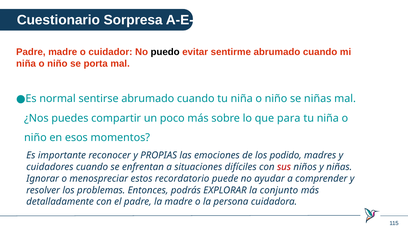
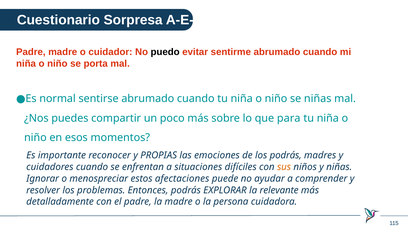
los podido: podido -> podrás
sus colour: red -> orange
recordatorio: recordatorio -> afectaciones
conjunto: conjunto -> relevante
